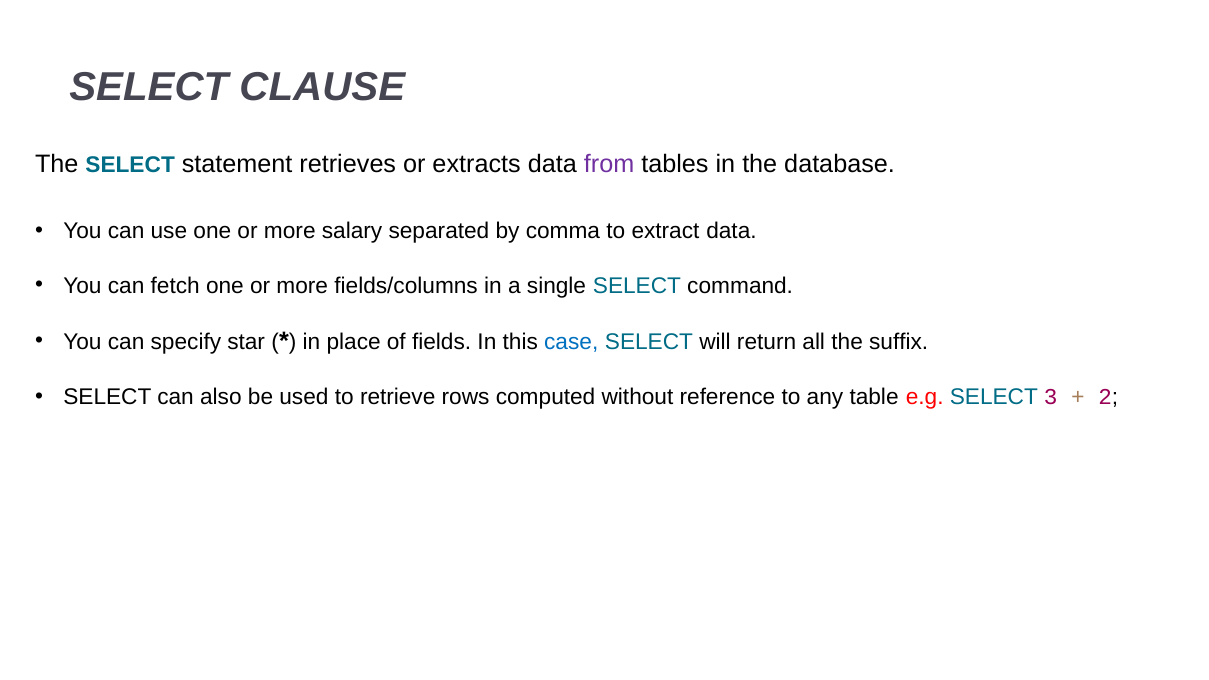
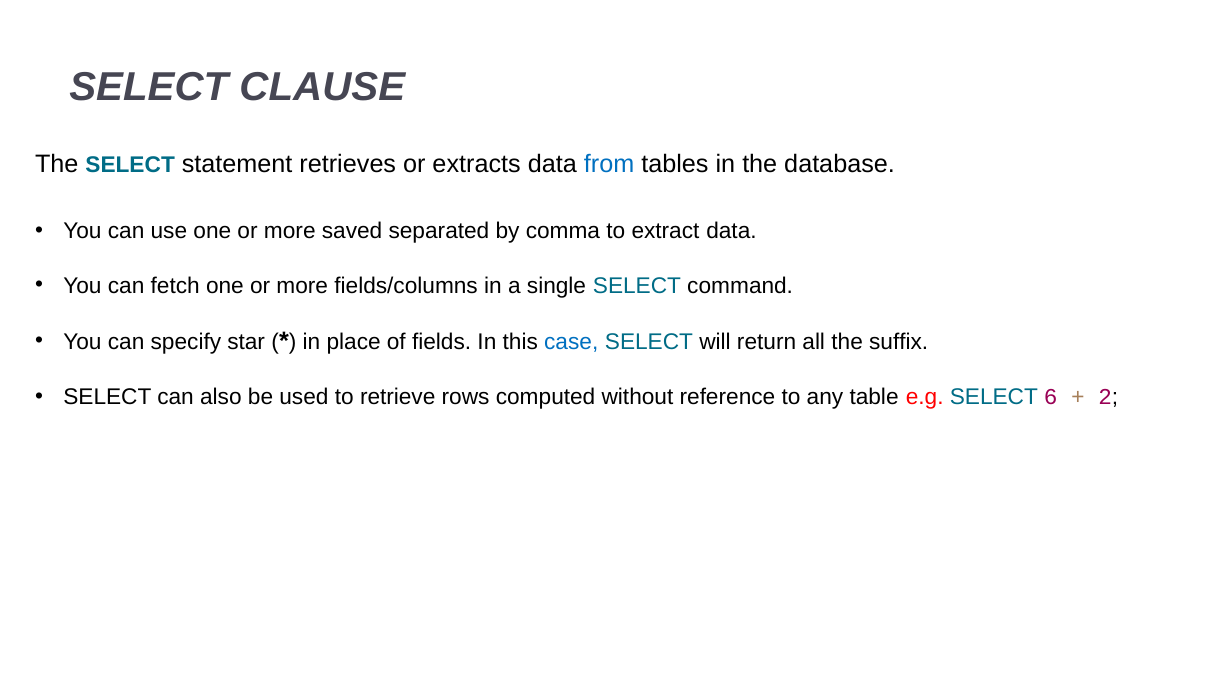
from colour: purple -> blue
salary: salary -> saved
3: 3 -> 6
